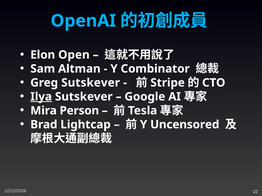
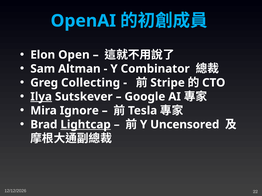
Greg Sutskever: Sutskever -> Collecting
Person: Person -> Ignore
Lightcap underline: none -> present
